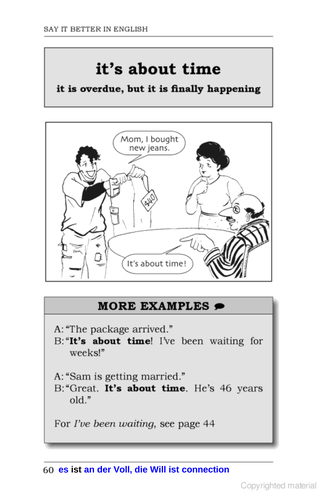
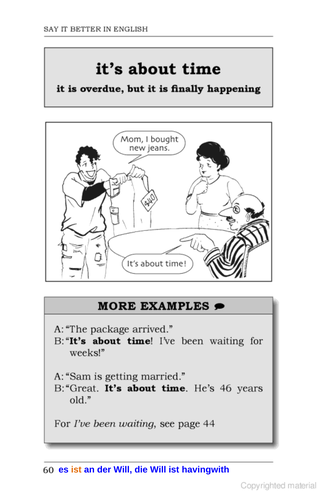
ist at (76, 470) colour: black -> orange
der Voll: Voll -> Will
connection: connection -> havingwith
